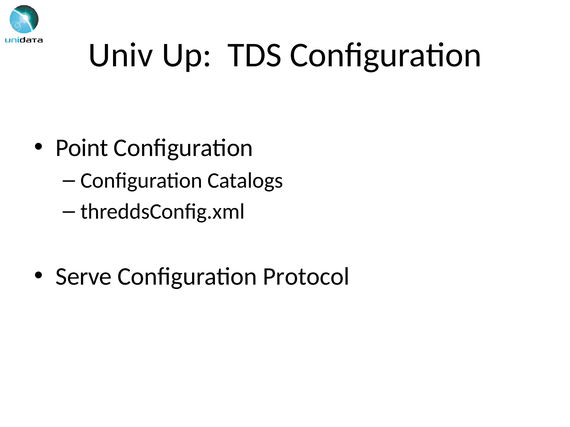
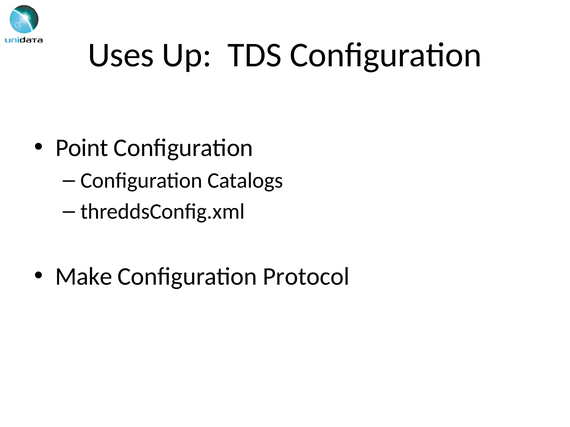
Univ: Univ -> Uses
Serve: Serve -> Make
